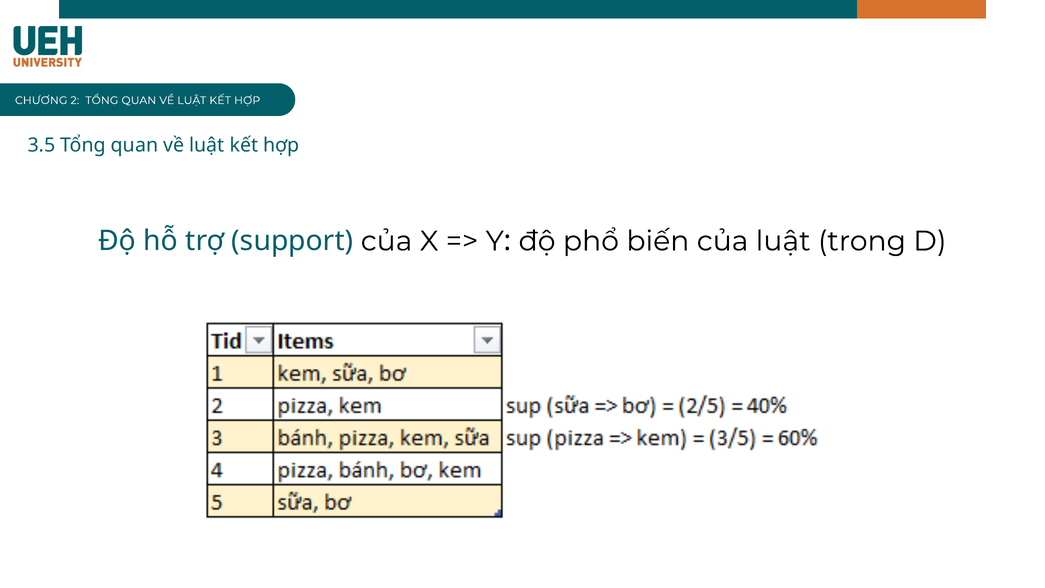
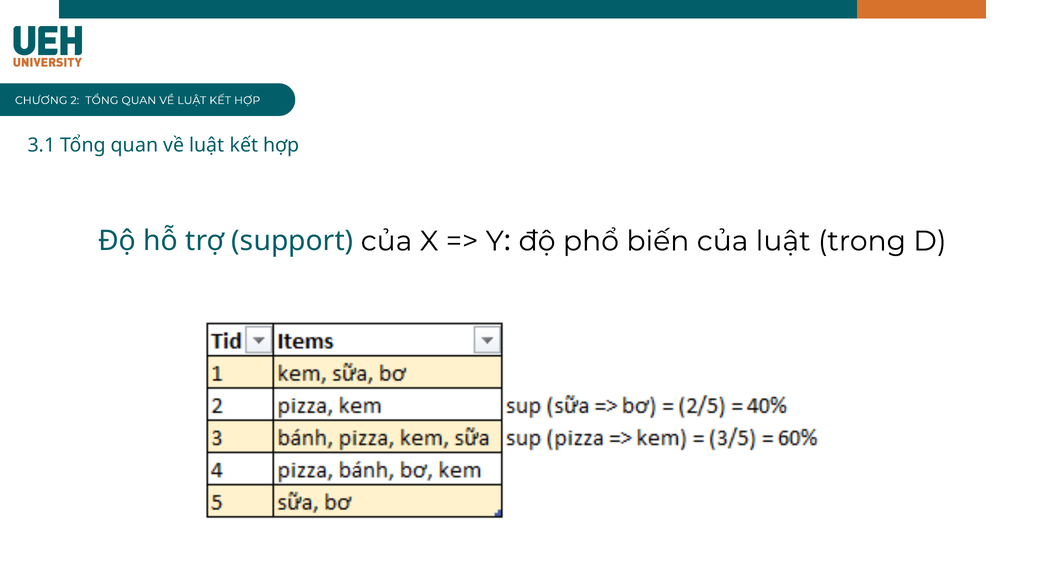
3.5: 3.5 -> 3.1
